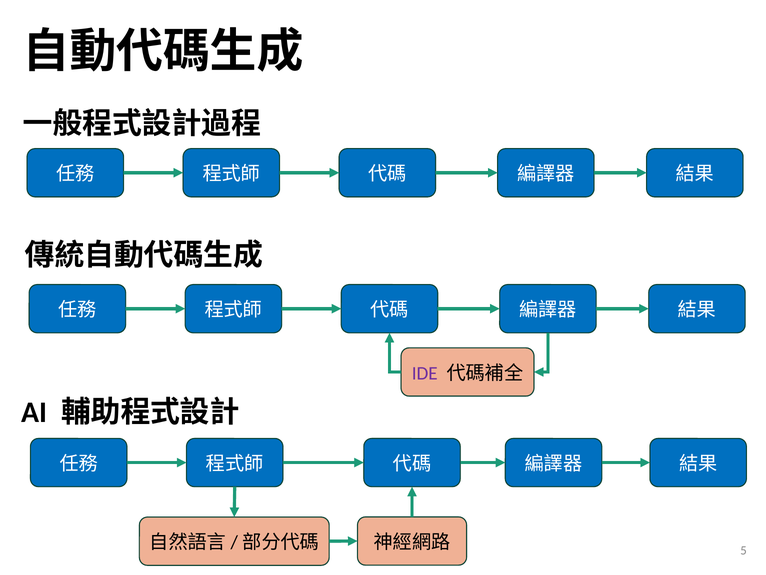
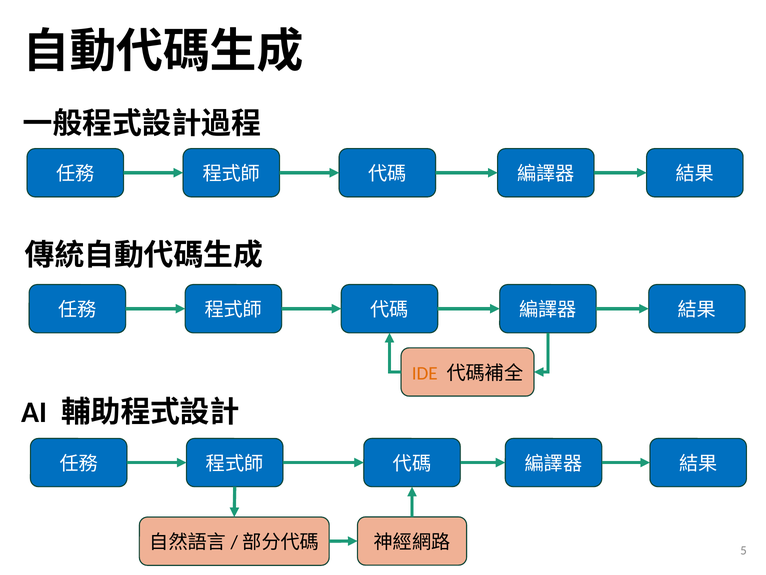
IDE colour: purple -> orange
